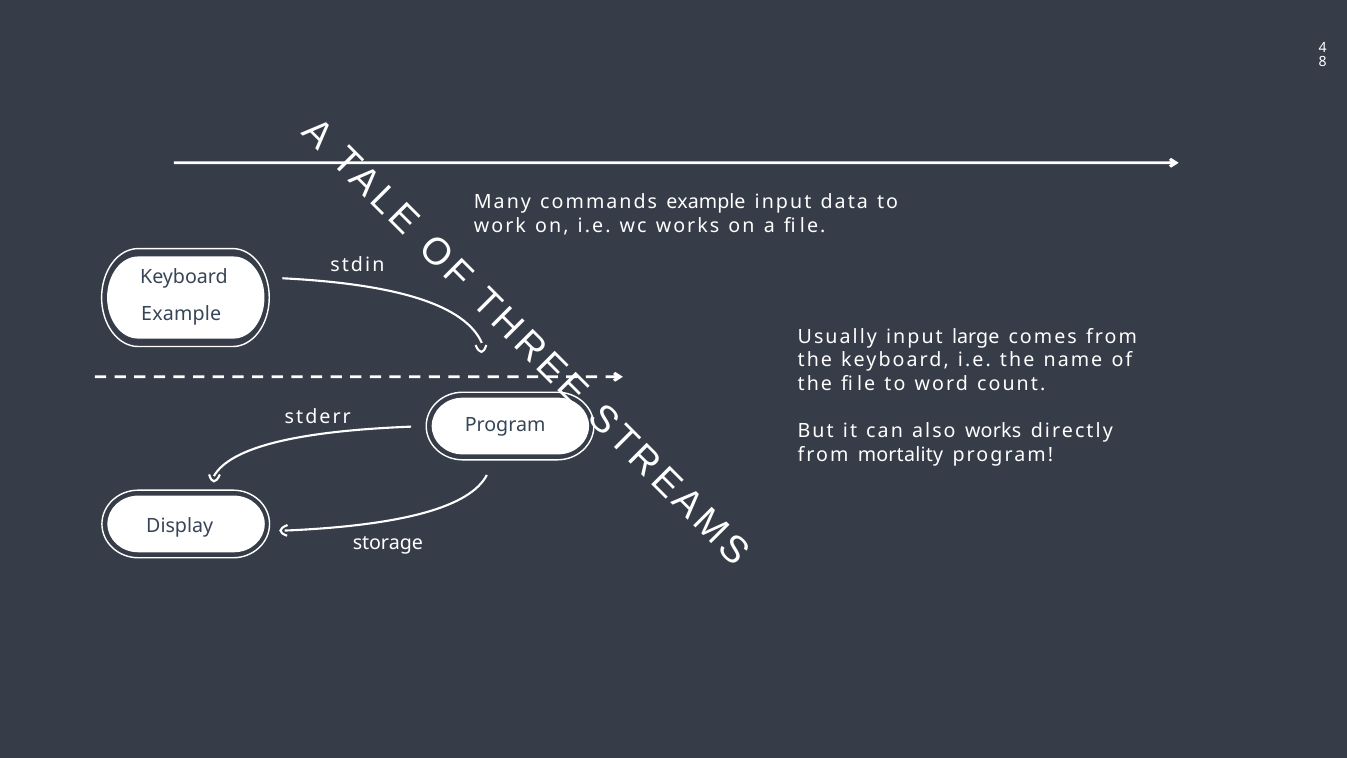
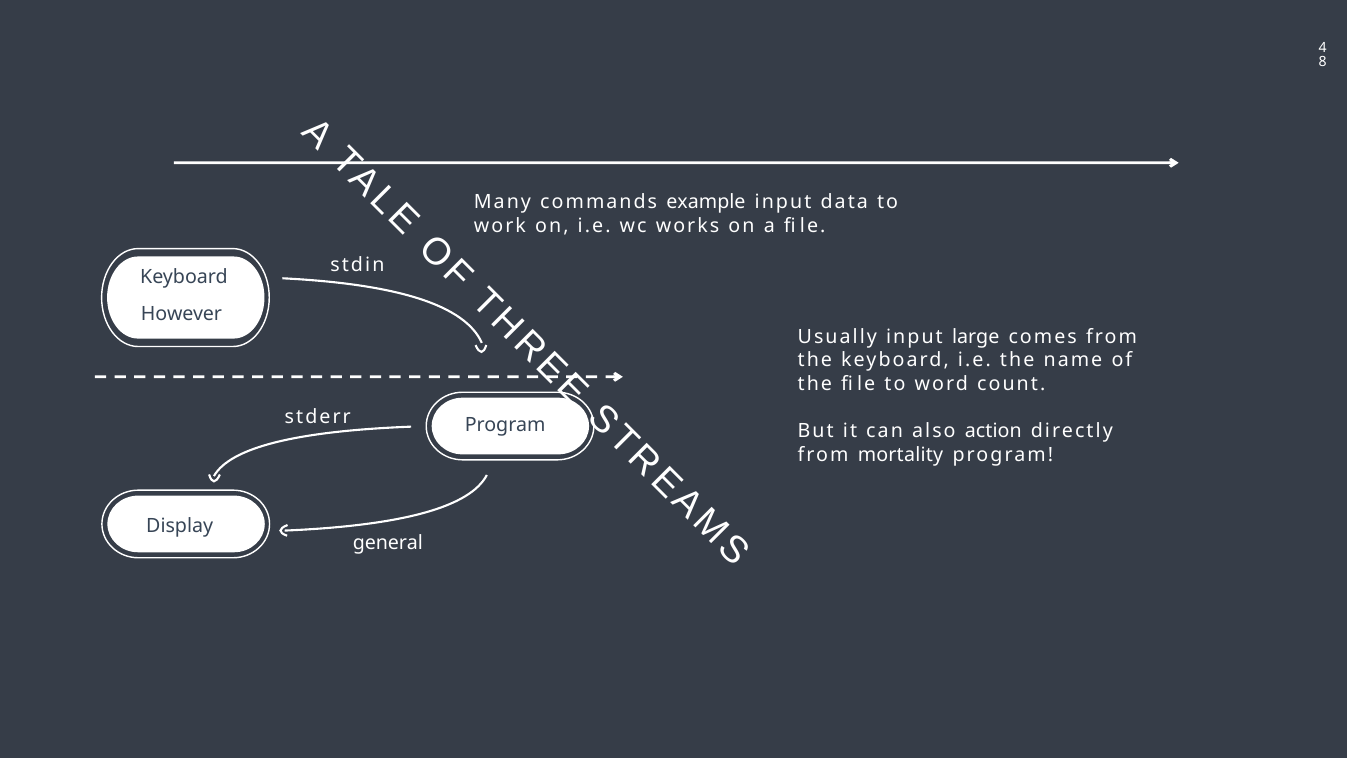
Example at (181, 314): Example -> However
also works: works -> action
storage: storage -> general
